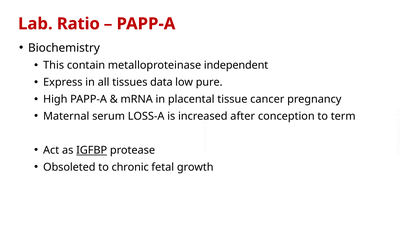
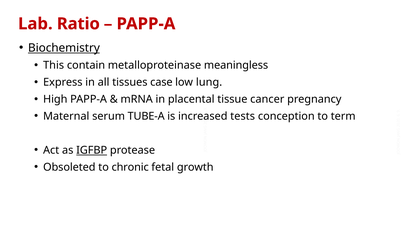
Biochemistry underline: none -> present
independent: independent -> meaningless
data: data -> case
pure: pure -> lung
LOSS-A: LOSS-A -> TUBE-A
after: after -> tests
